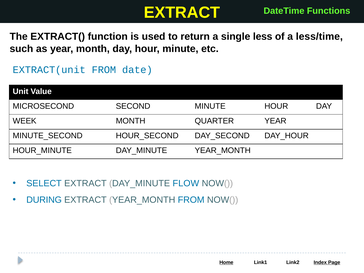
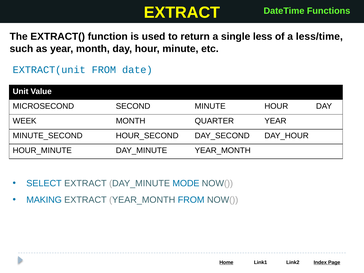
FLOW: FLOW -> MODE
DURING: DURING -> MAKING
